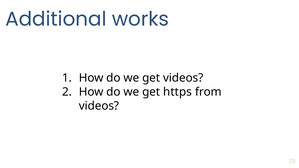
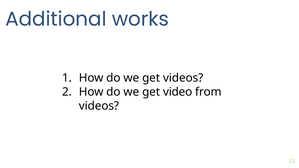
https: https -> video
